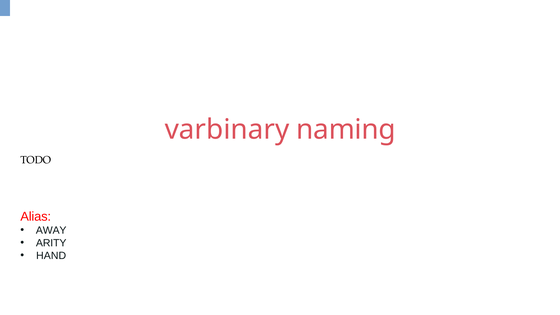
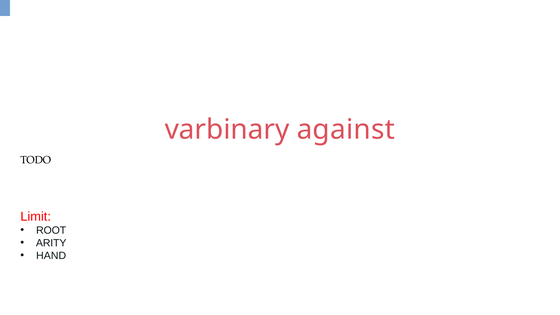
naming: naming -> against
Alias: Alias -> Limit
AWAY: AWAY -> ROOT
